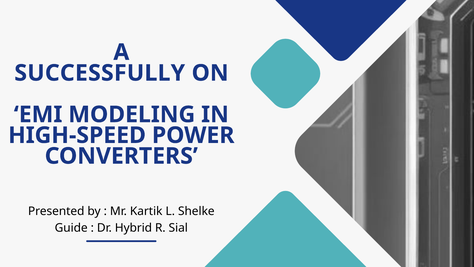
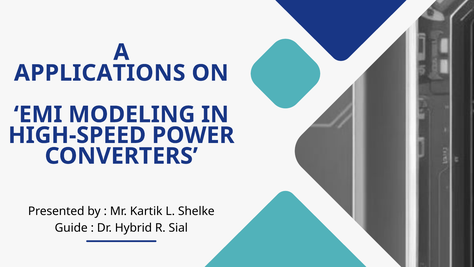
SUCCESSFULLY: SUCCESSFULLY -> APPLICATIONS
